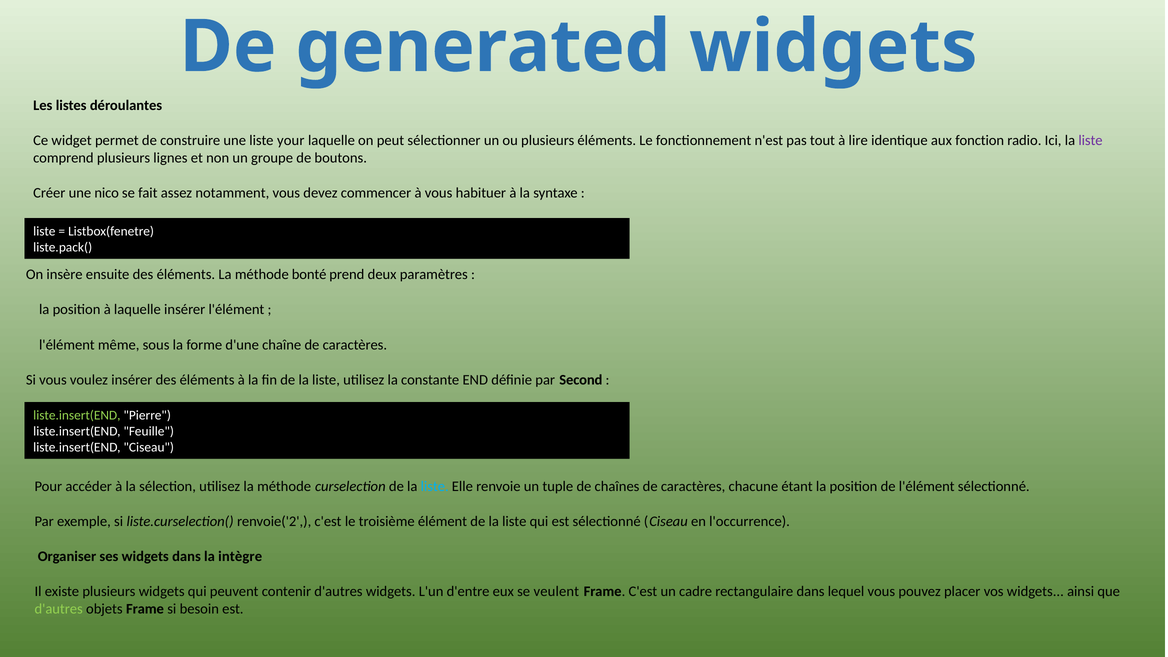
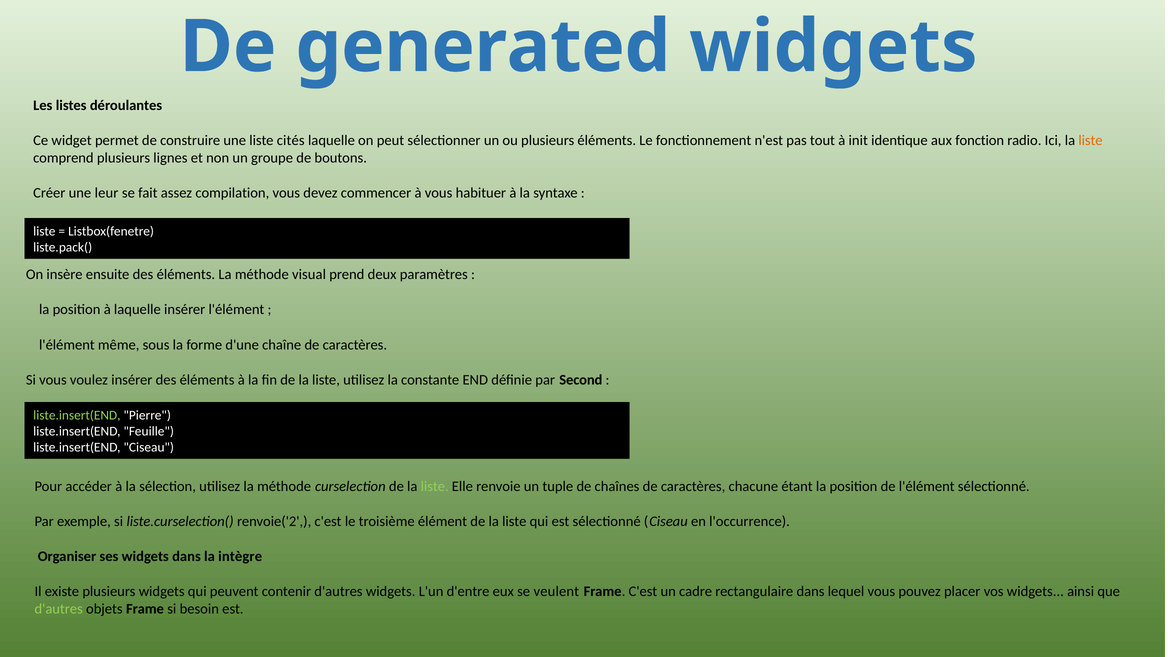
your: your -> cités
lire: lire -> init
liste at (1090, 141) colour: purple -> orange
nico: nico -> leur
notamment: notamment -> compilation
bonté: bonté -> visual
liste at (435, 486) colour: light blue -> light green
